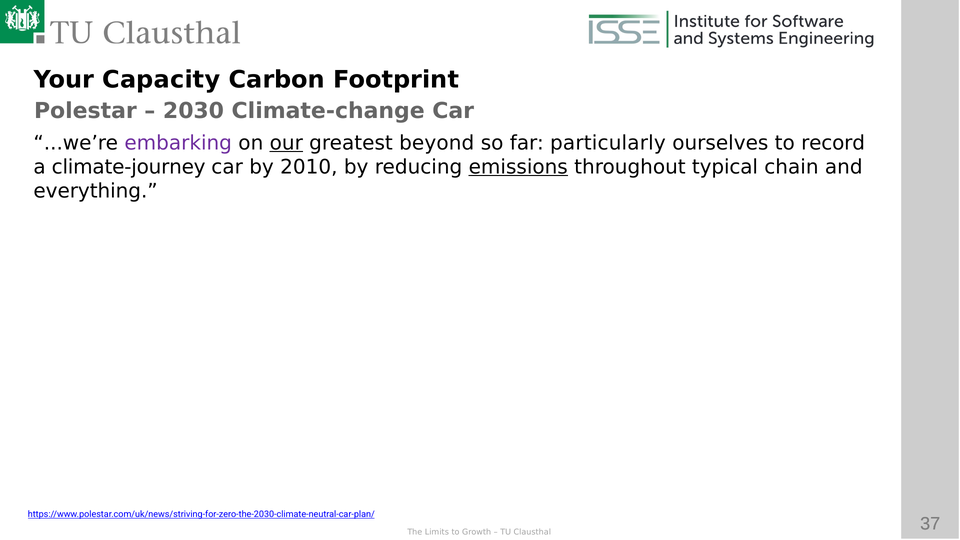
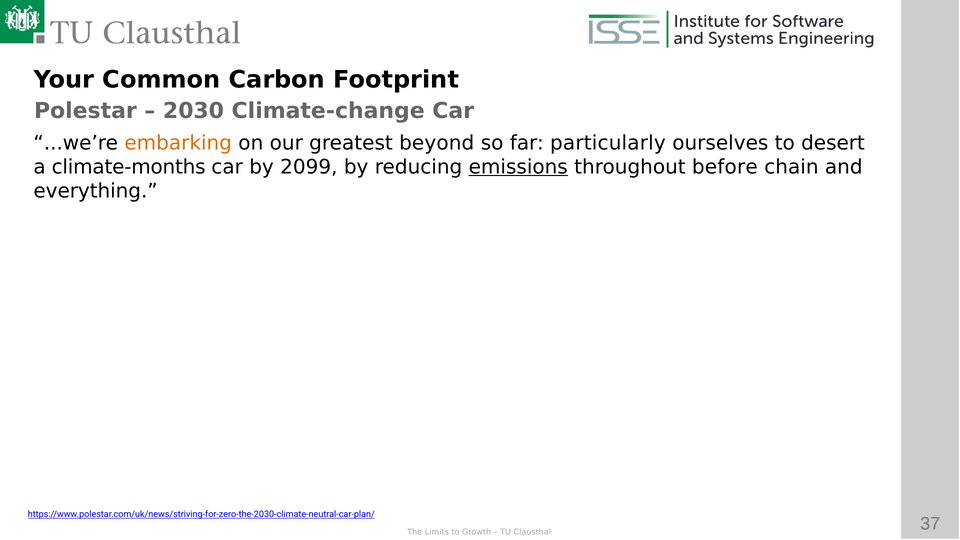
Capacity: Capacity -> Common
embarking colour: purple -> orange
our underline: present -> none
record: record -> desert
climate-journey: climate-journey -> climate-months
2010: 2010 -> 2099
typical: typical -> before
